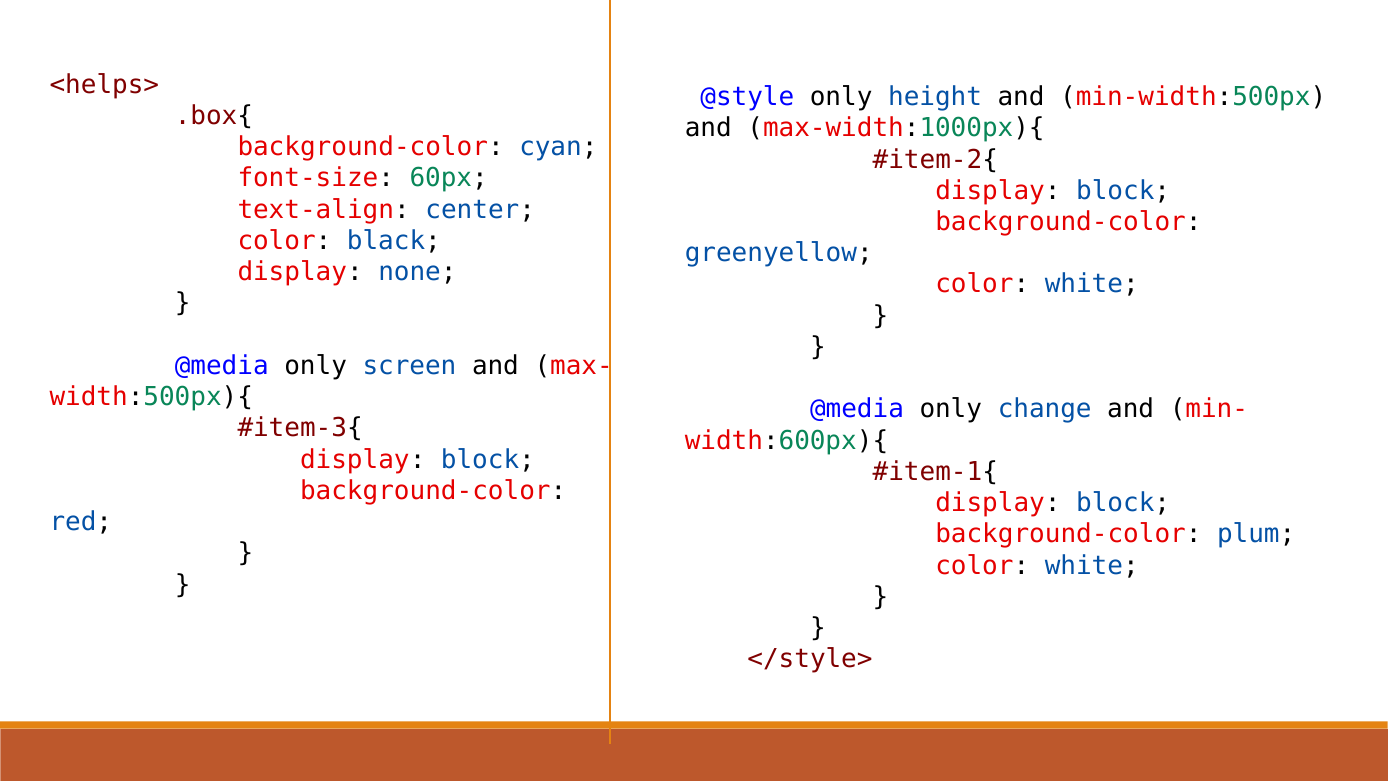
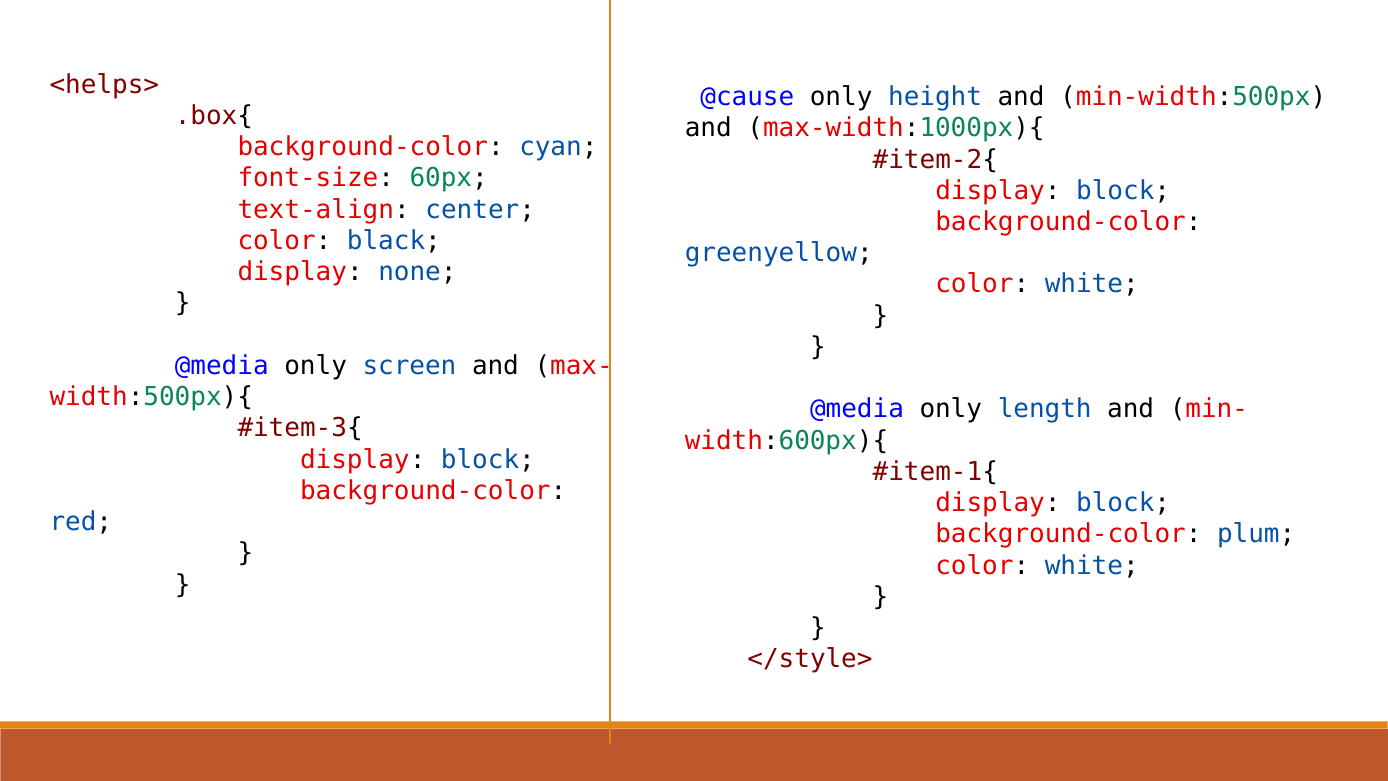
@style: @style -> @cause
change: change -> length
